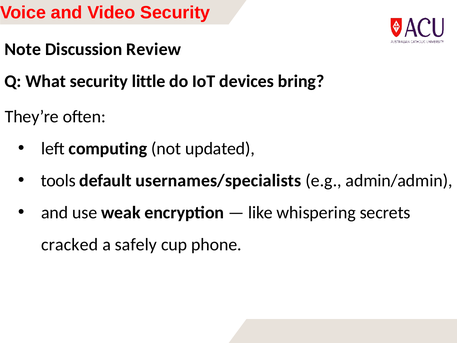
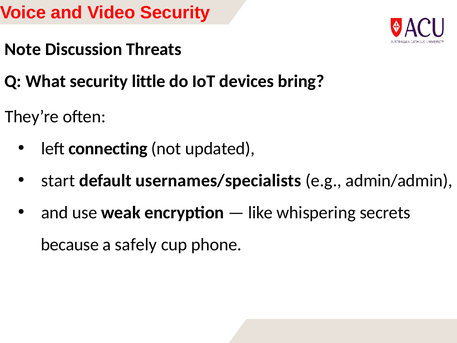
Review: Review -> Threats
computing: computing -> connecting
tools: tools -> start
cracked: cracked -> because
